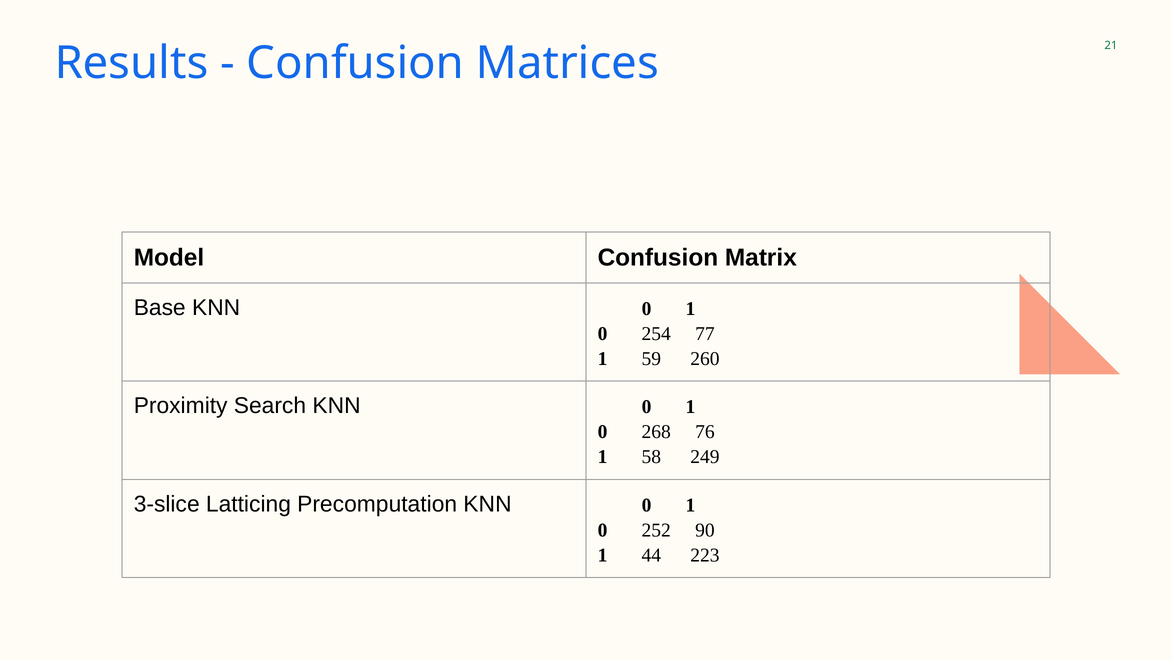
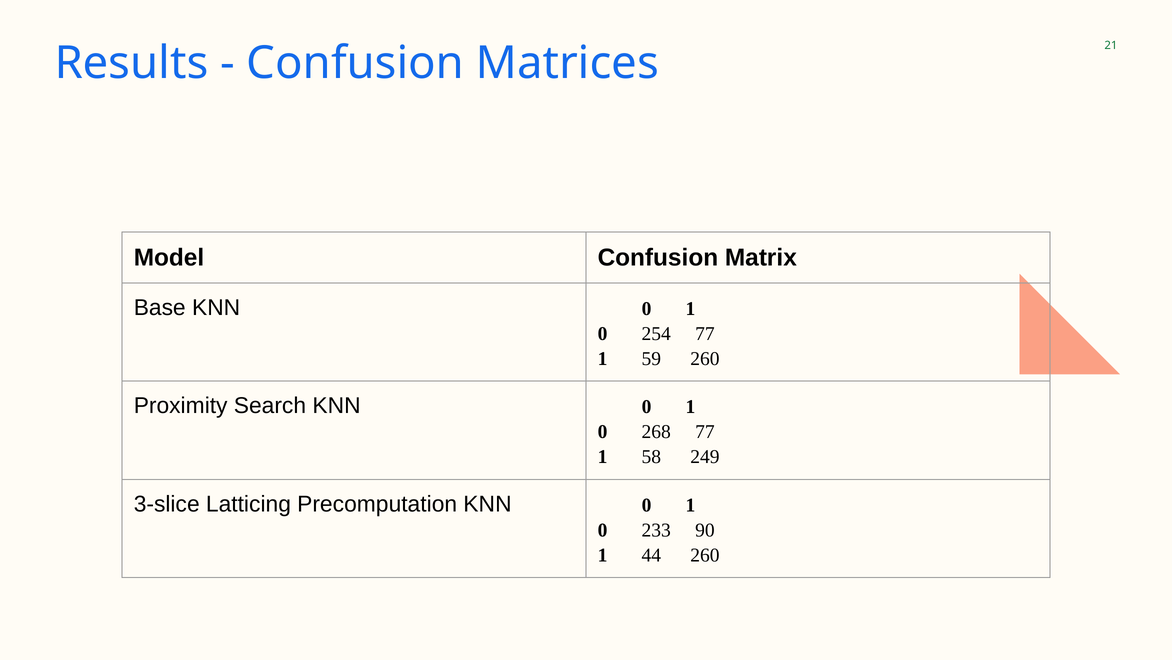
268 76: 76 -> 77
252: 252 -> 233
44 223: 223 -> 260
